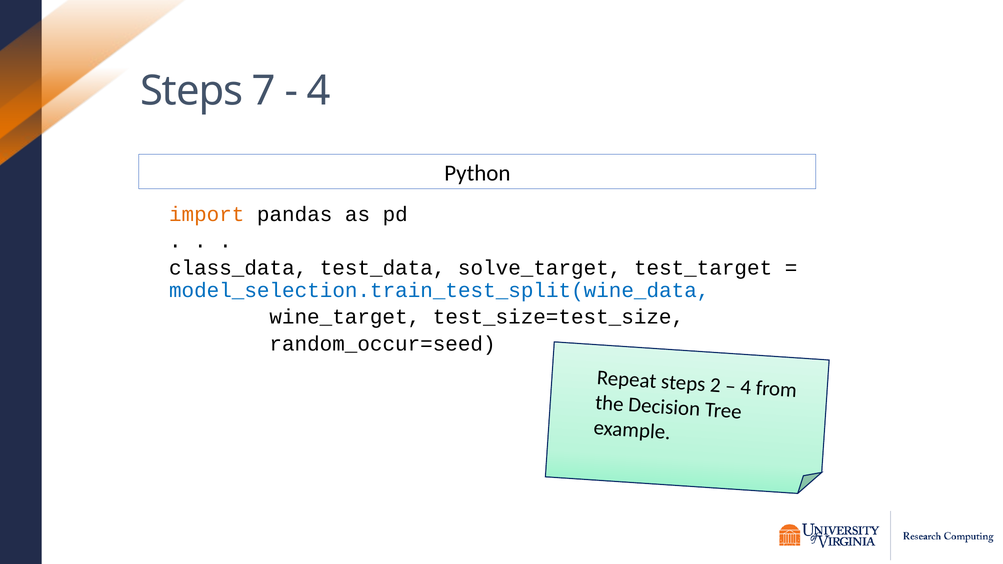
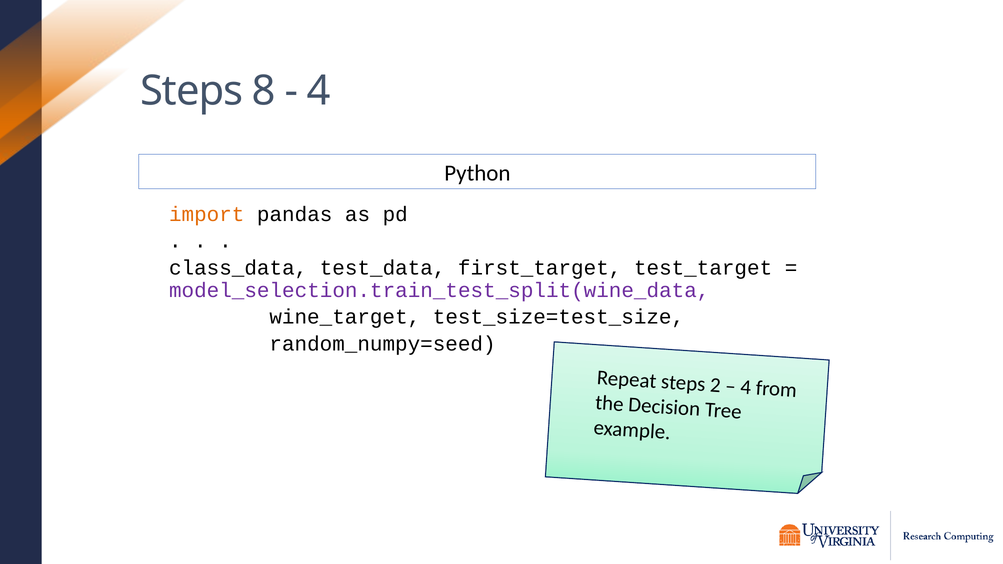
7: 7 -> 8
solve_target: solve_target -> first_target
model_selection.train_test_split(wine_data colour: blue -> purple
random_occur=seed: random_occur=seed -> random_numpy=seed
